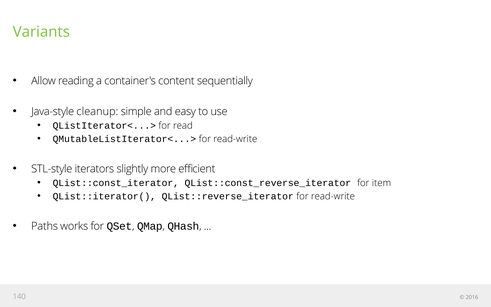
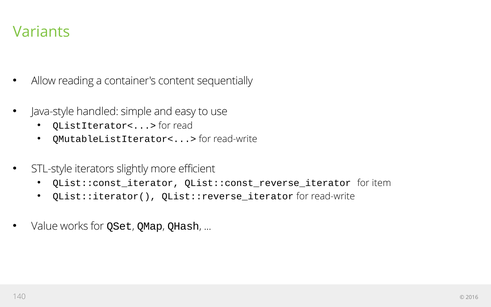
cleanup: cleanup -> handled
Paths: Paths -> Value
